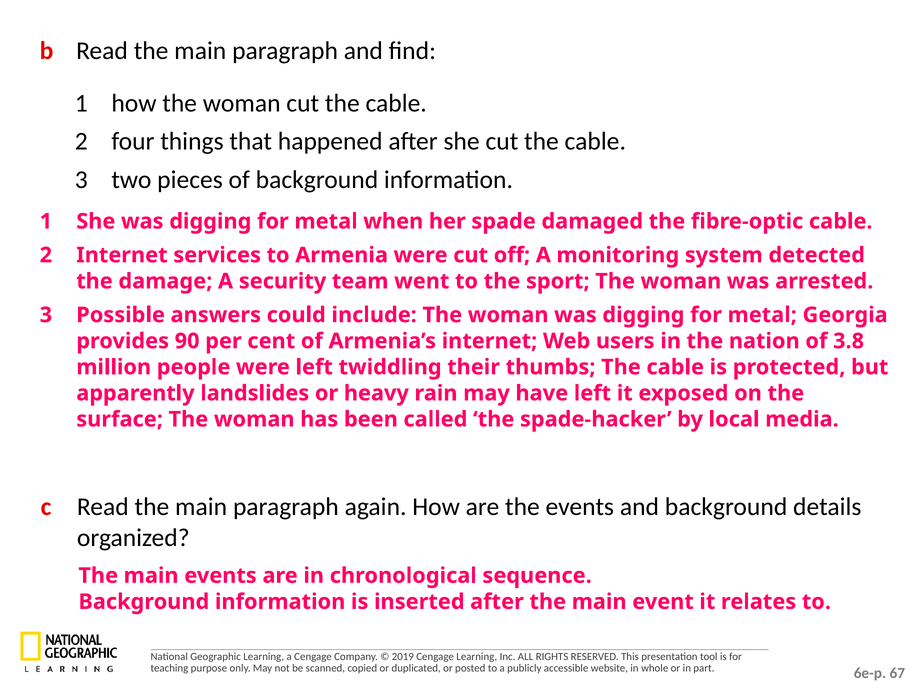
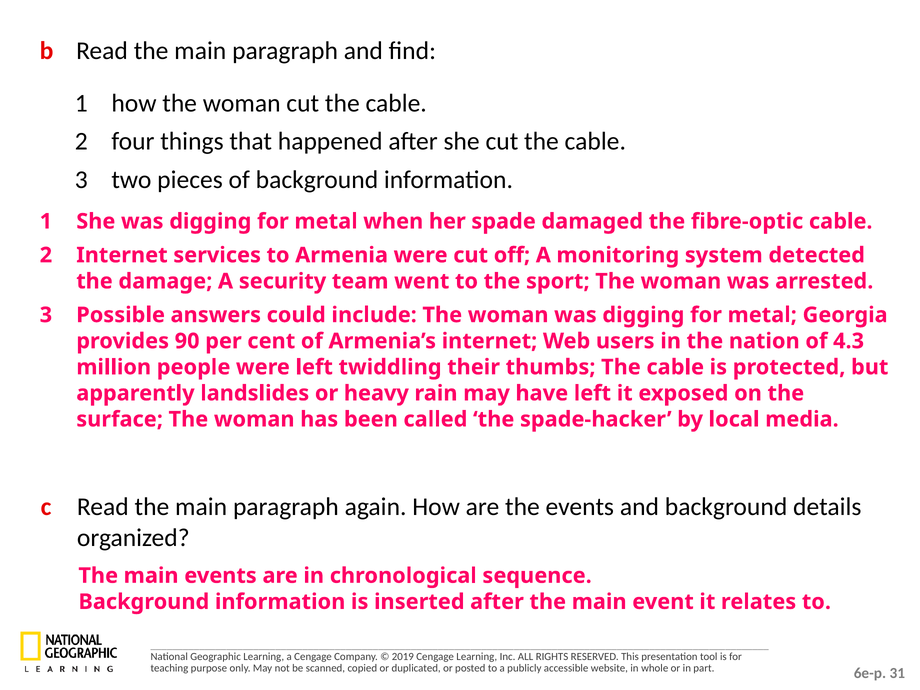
3.8: 3.8 -> 4.3
67: 67 -> 31
